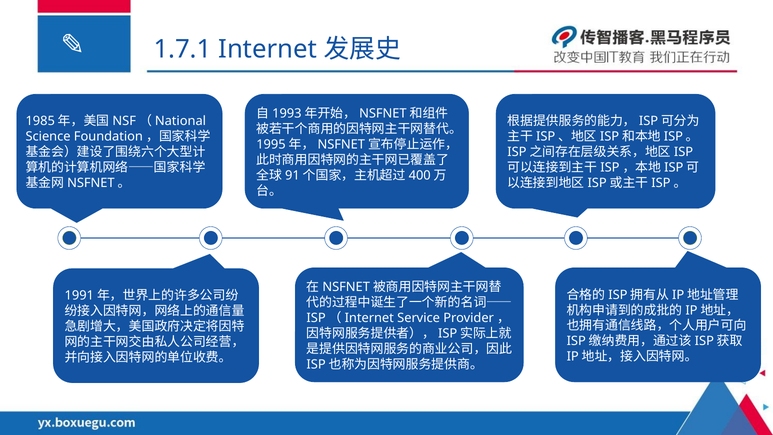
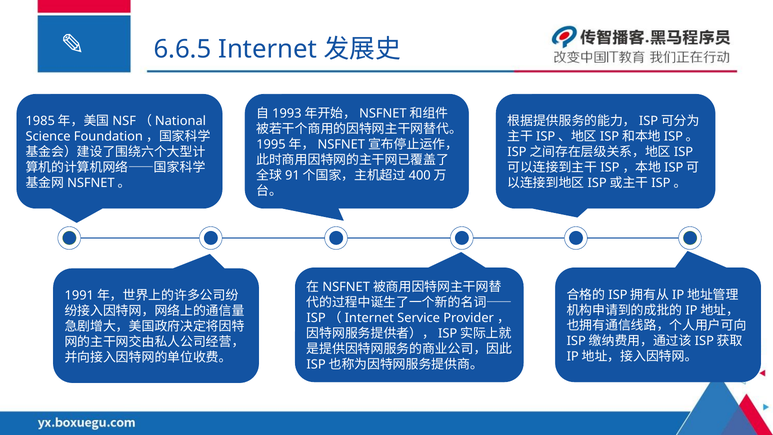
1.7.1: 1.7.1 -> 6.6.5
